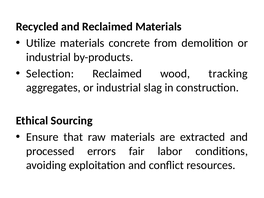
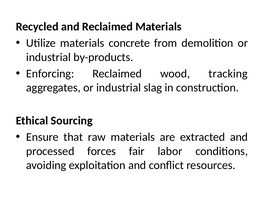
Selection: Selection -> Enforcing
errors: errors -> forces
